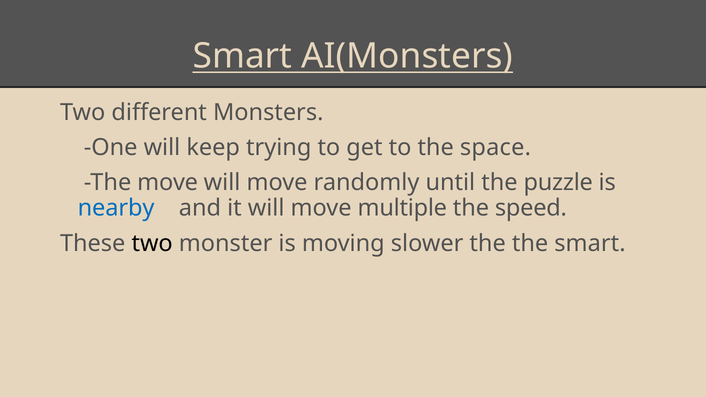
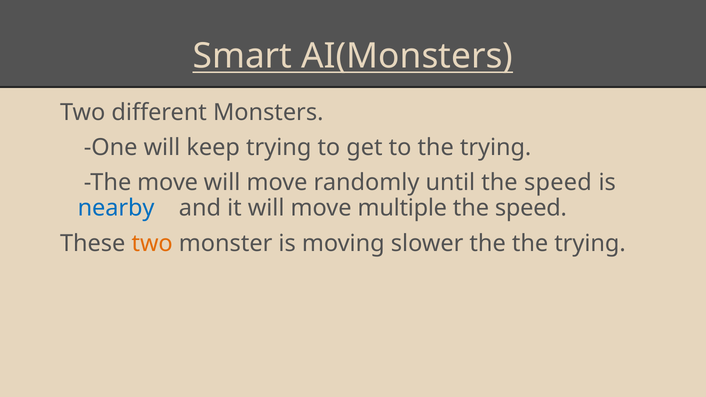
to the space: space -> trying
until the puzzle: puzzle -> speed
two at (152, 243) colour: black -> orange
the the smart: smart -> trying
